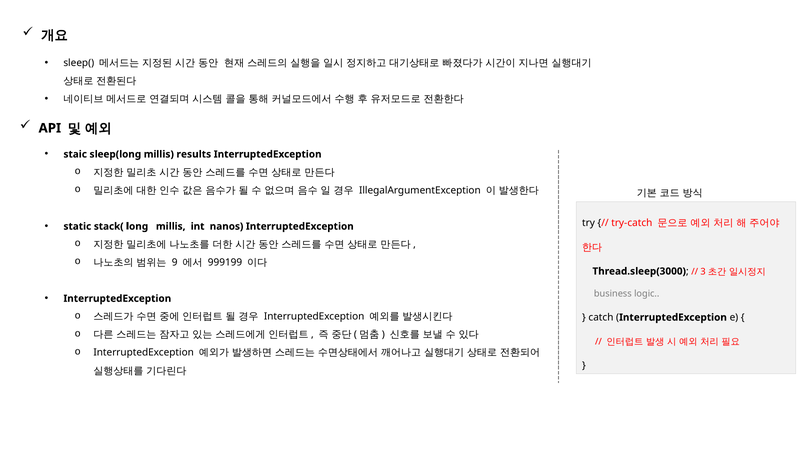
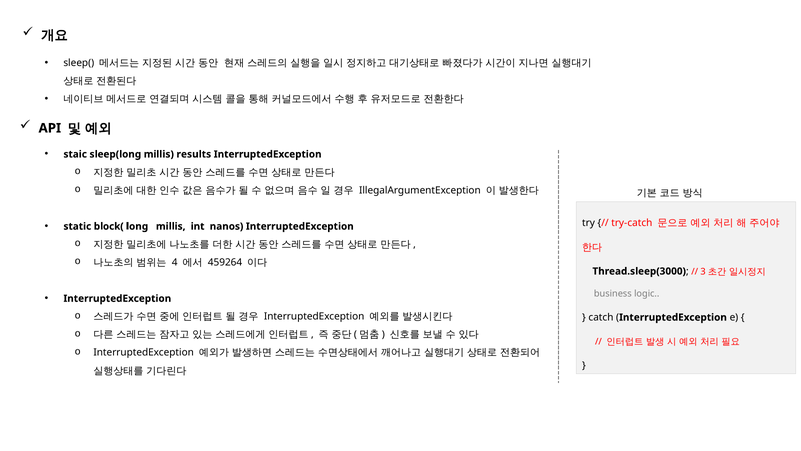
stack(: stack( -> block(
9: 9 -> 4
999199: 999199 -> 459264
